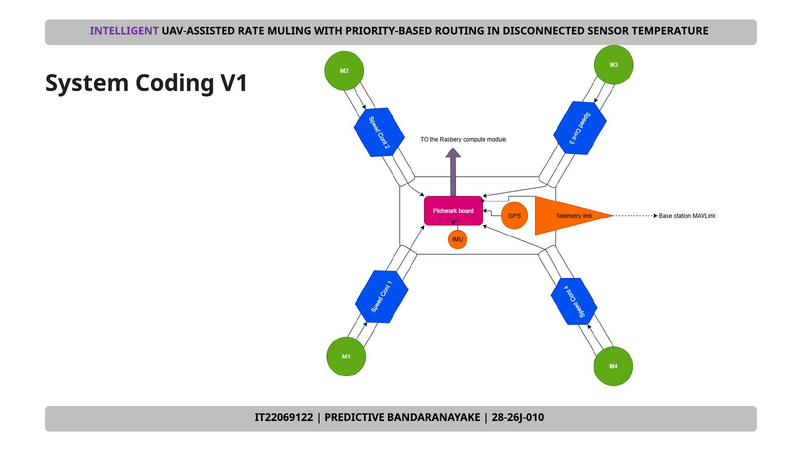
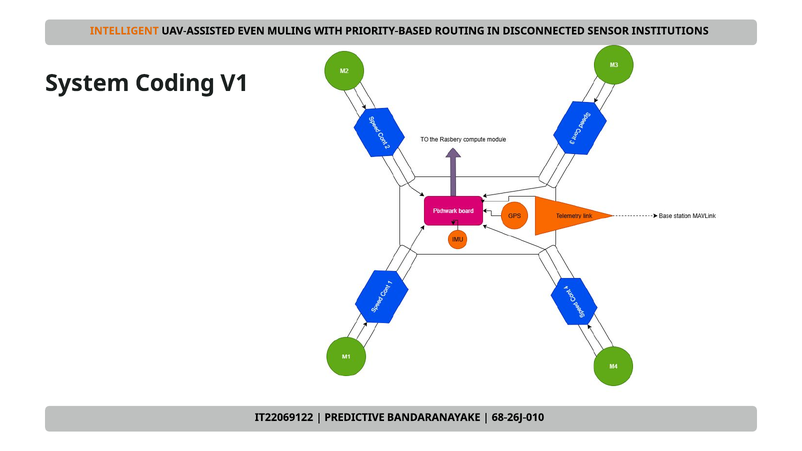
INTELLIGENT at (124, 31) colour: purple -> orange
RATE: RATE -> EVEN
TEMPERATURE: TEMPERATURE -> INSTITUTIONS
28-26J-010: 28-26J-010 -> 68-26J-010
